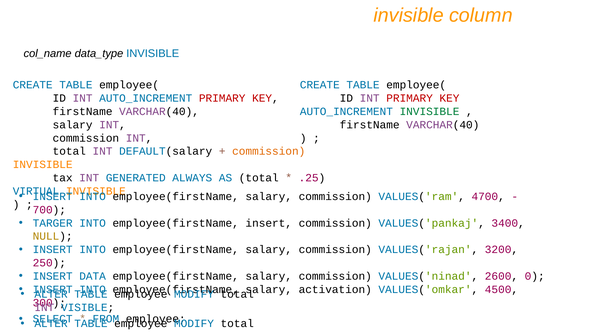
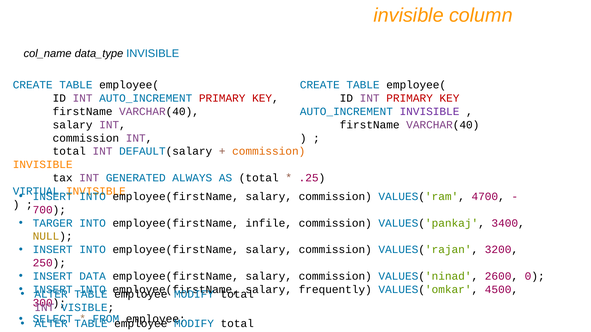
INVISIBLE at (430, 112) colour: green -> purple
employee(firstName insert: insert -> infile
activation: activation -> frequently
